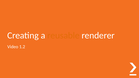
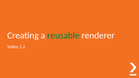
reusable colour: orange -> green
